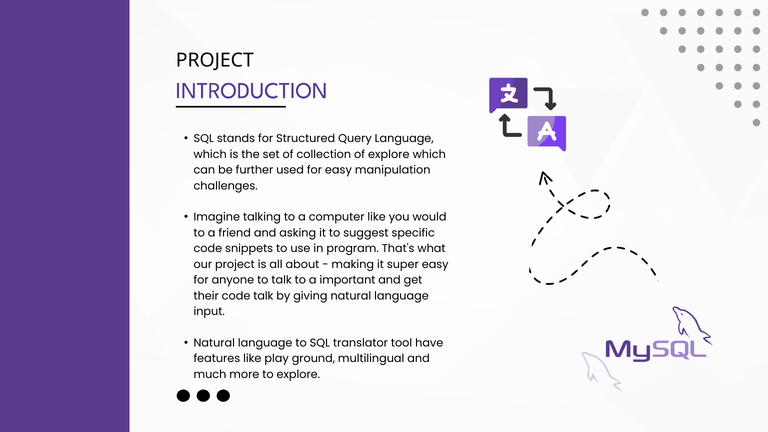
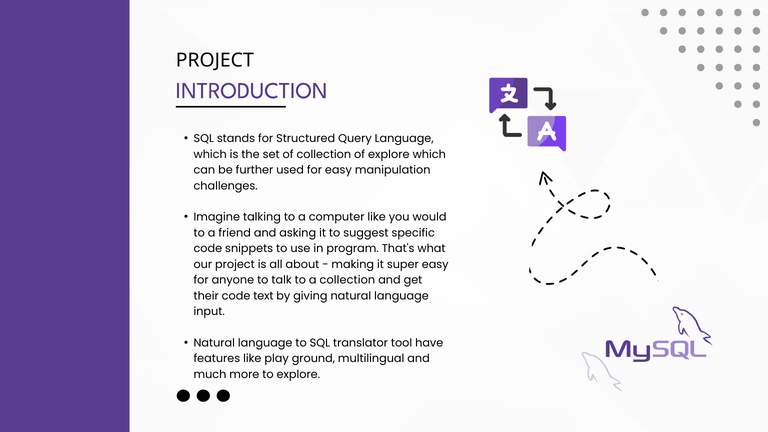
a important: important -> collection
code talk: talk -> text
